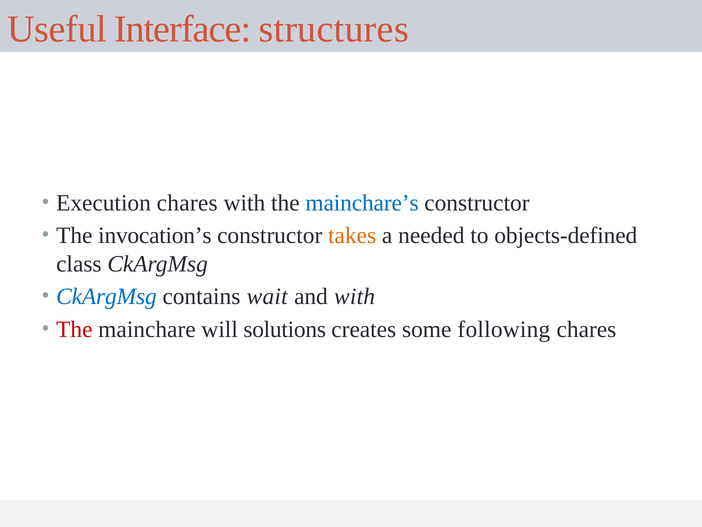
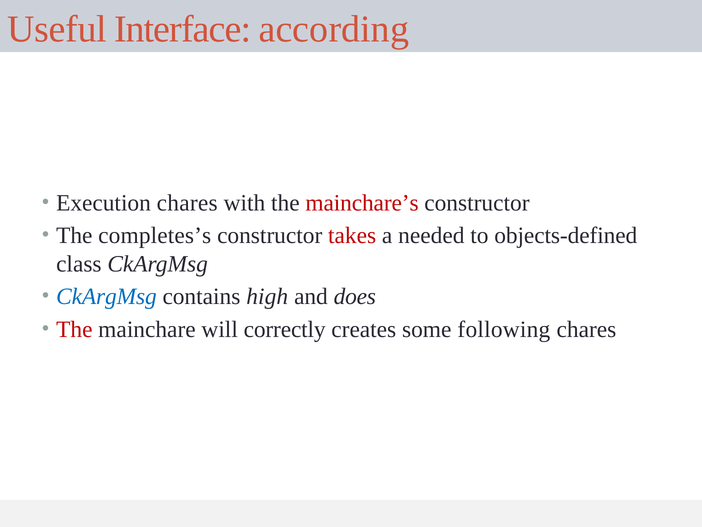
structures: structures -> according
mainchare’s colour: blue -> red
invocation’s: invocation’s -> completes’s
takes colour: orange -> red
wait: wait -> high
and with: with -> does
solutions: solutions -> correctly
